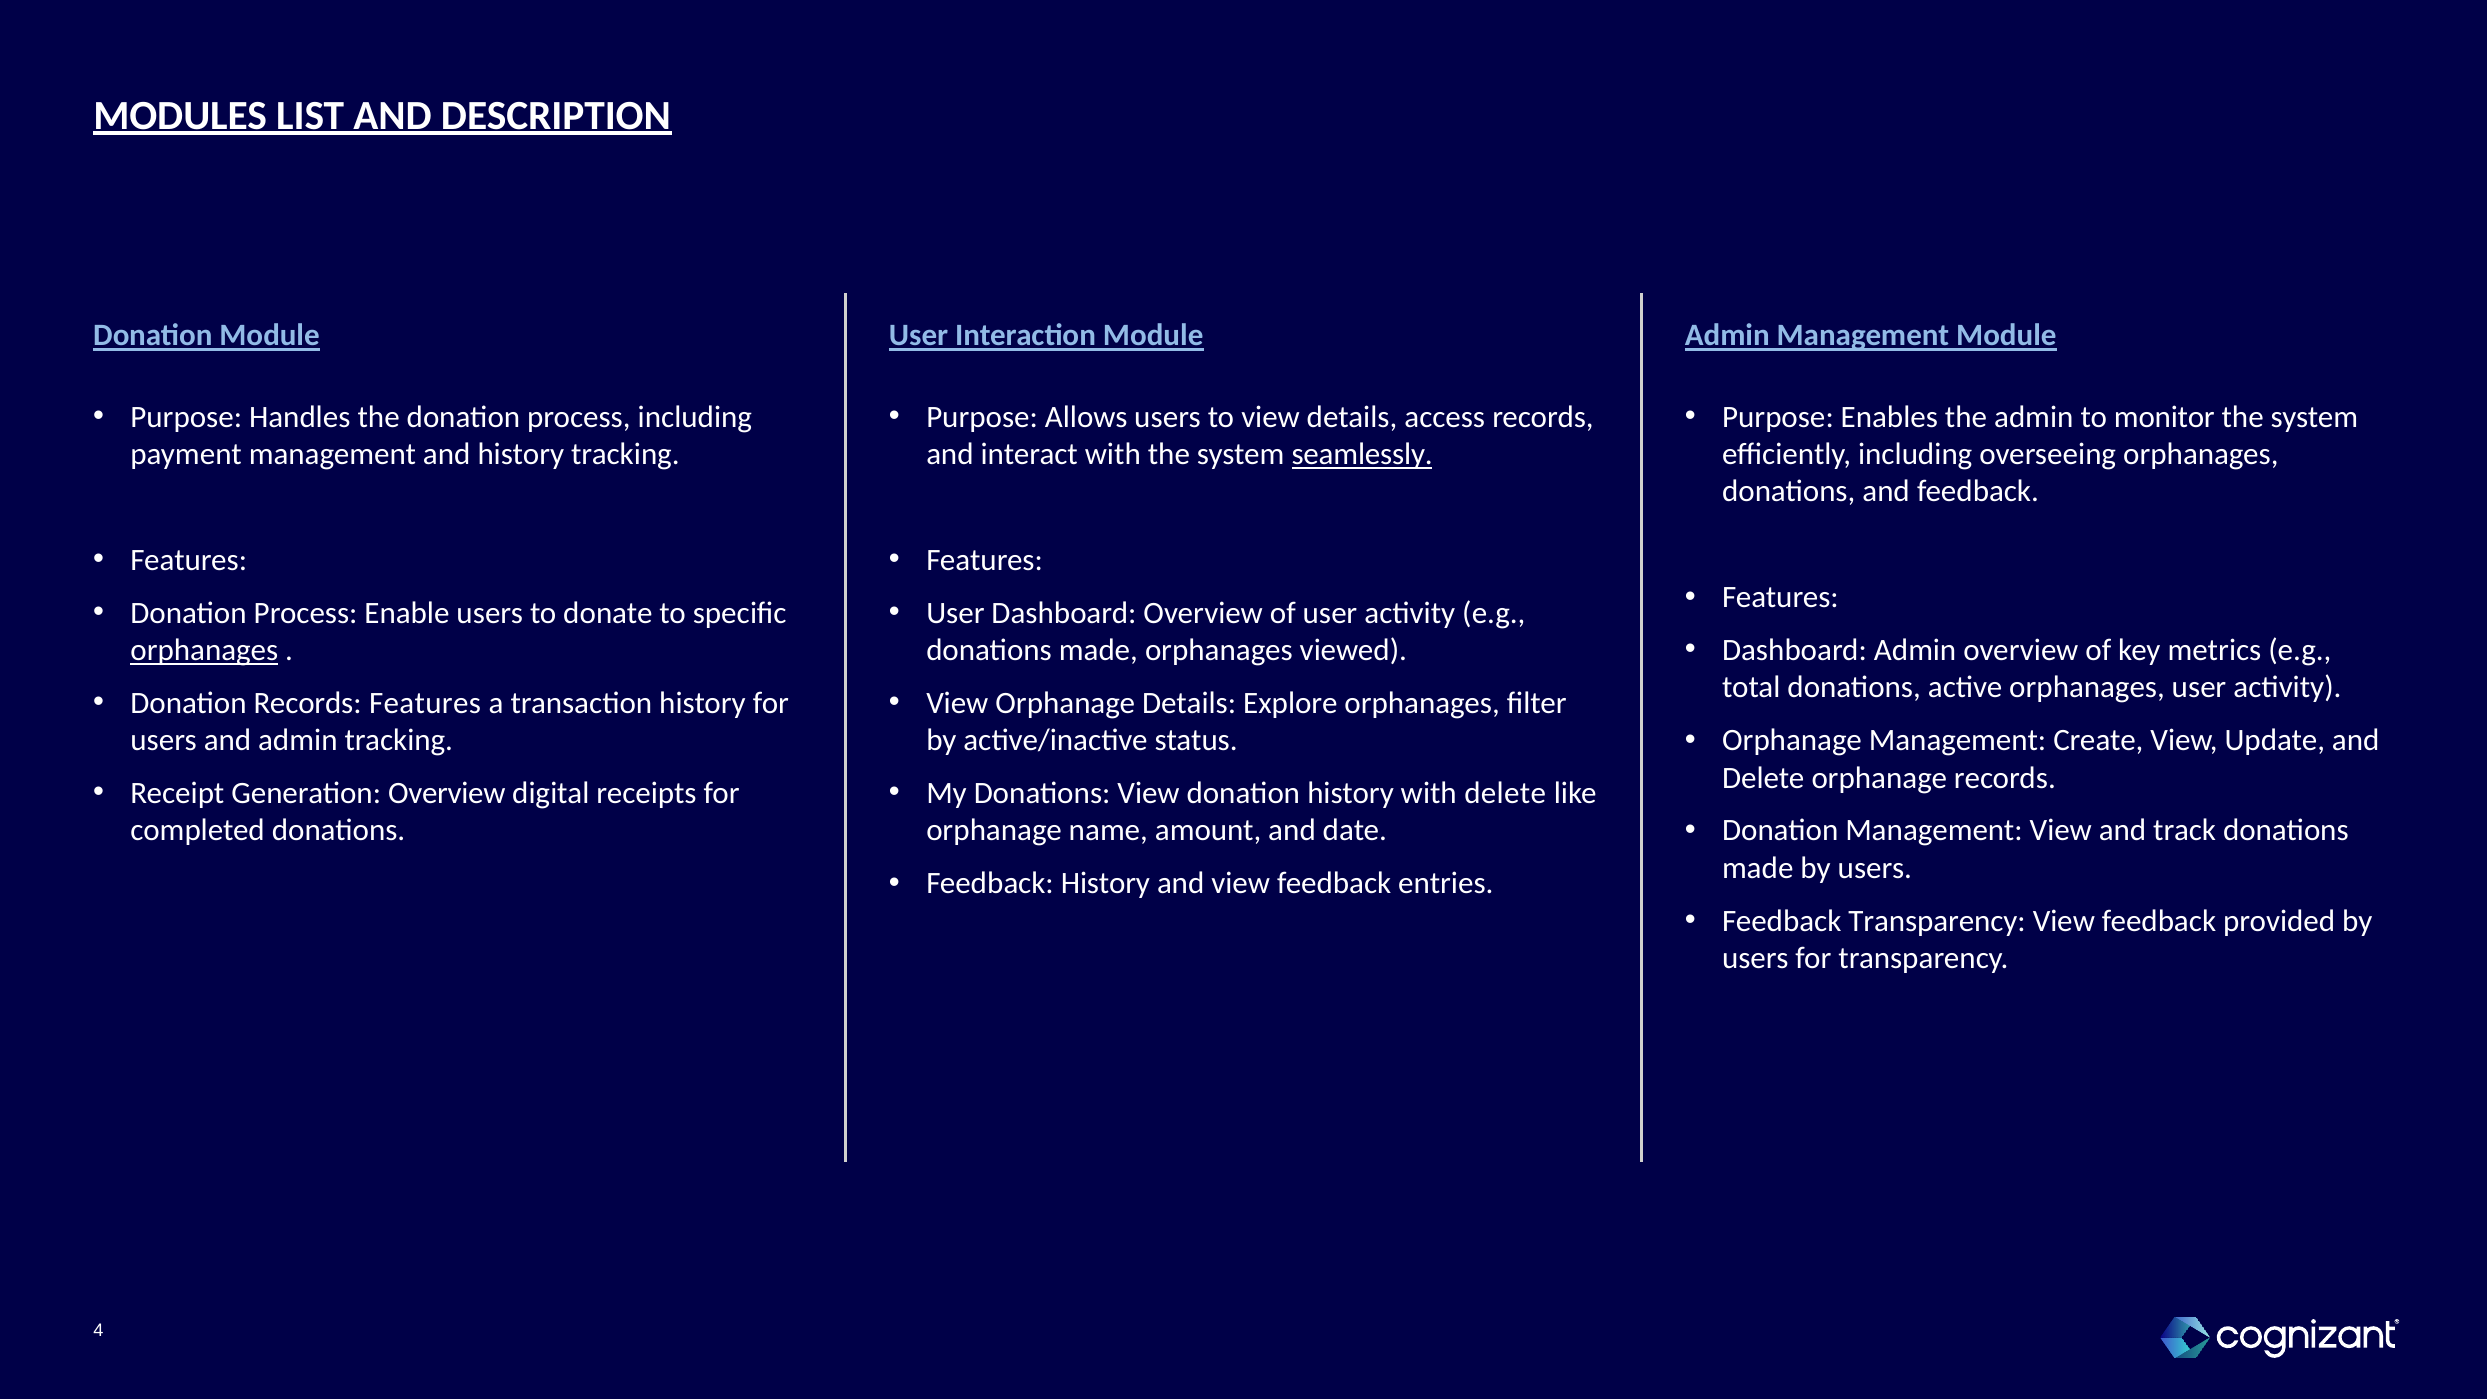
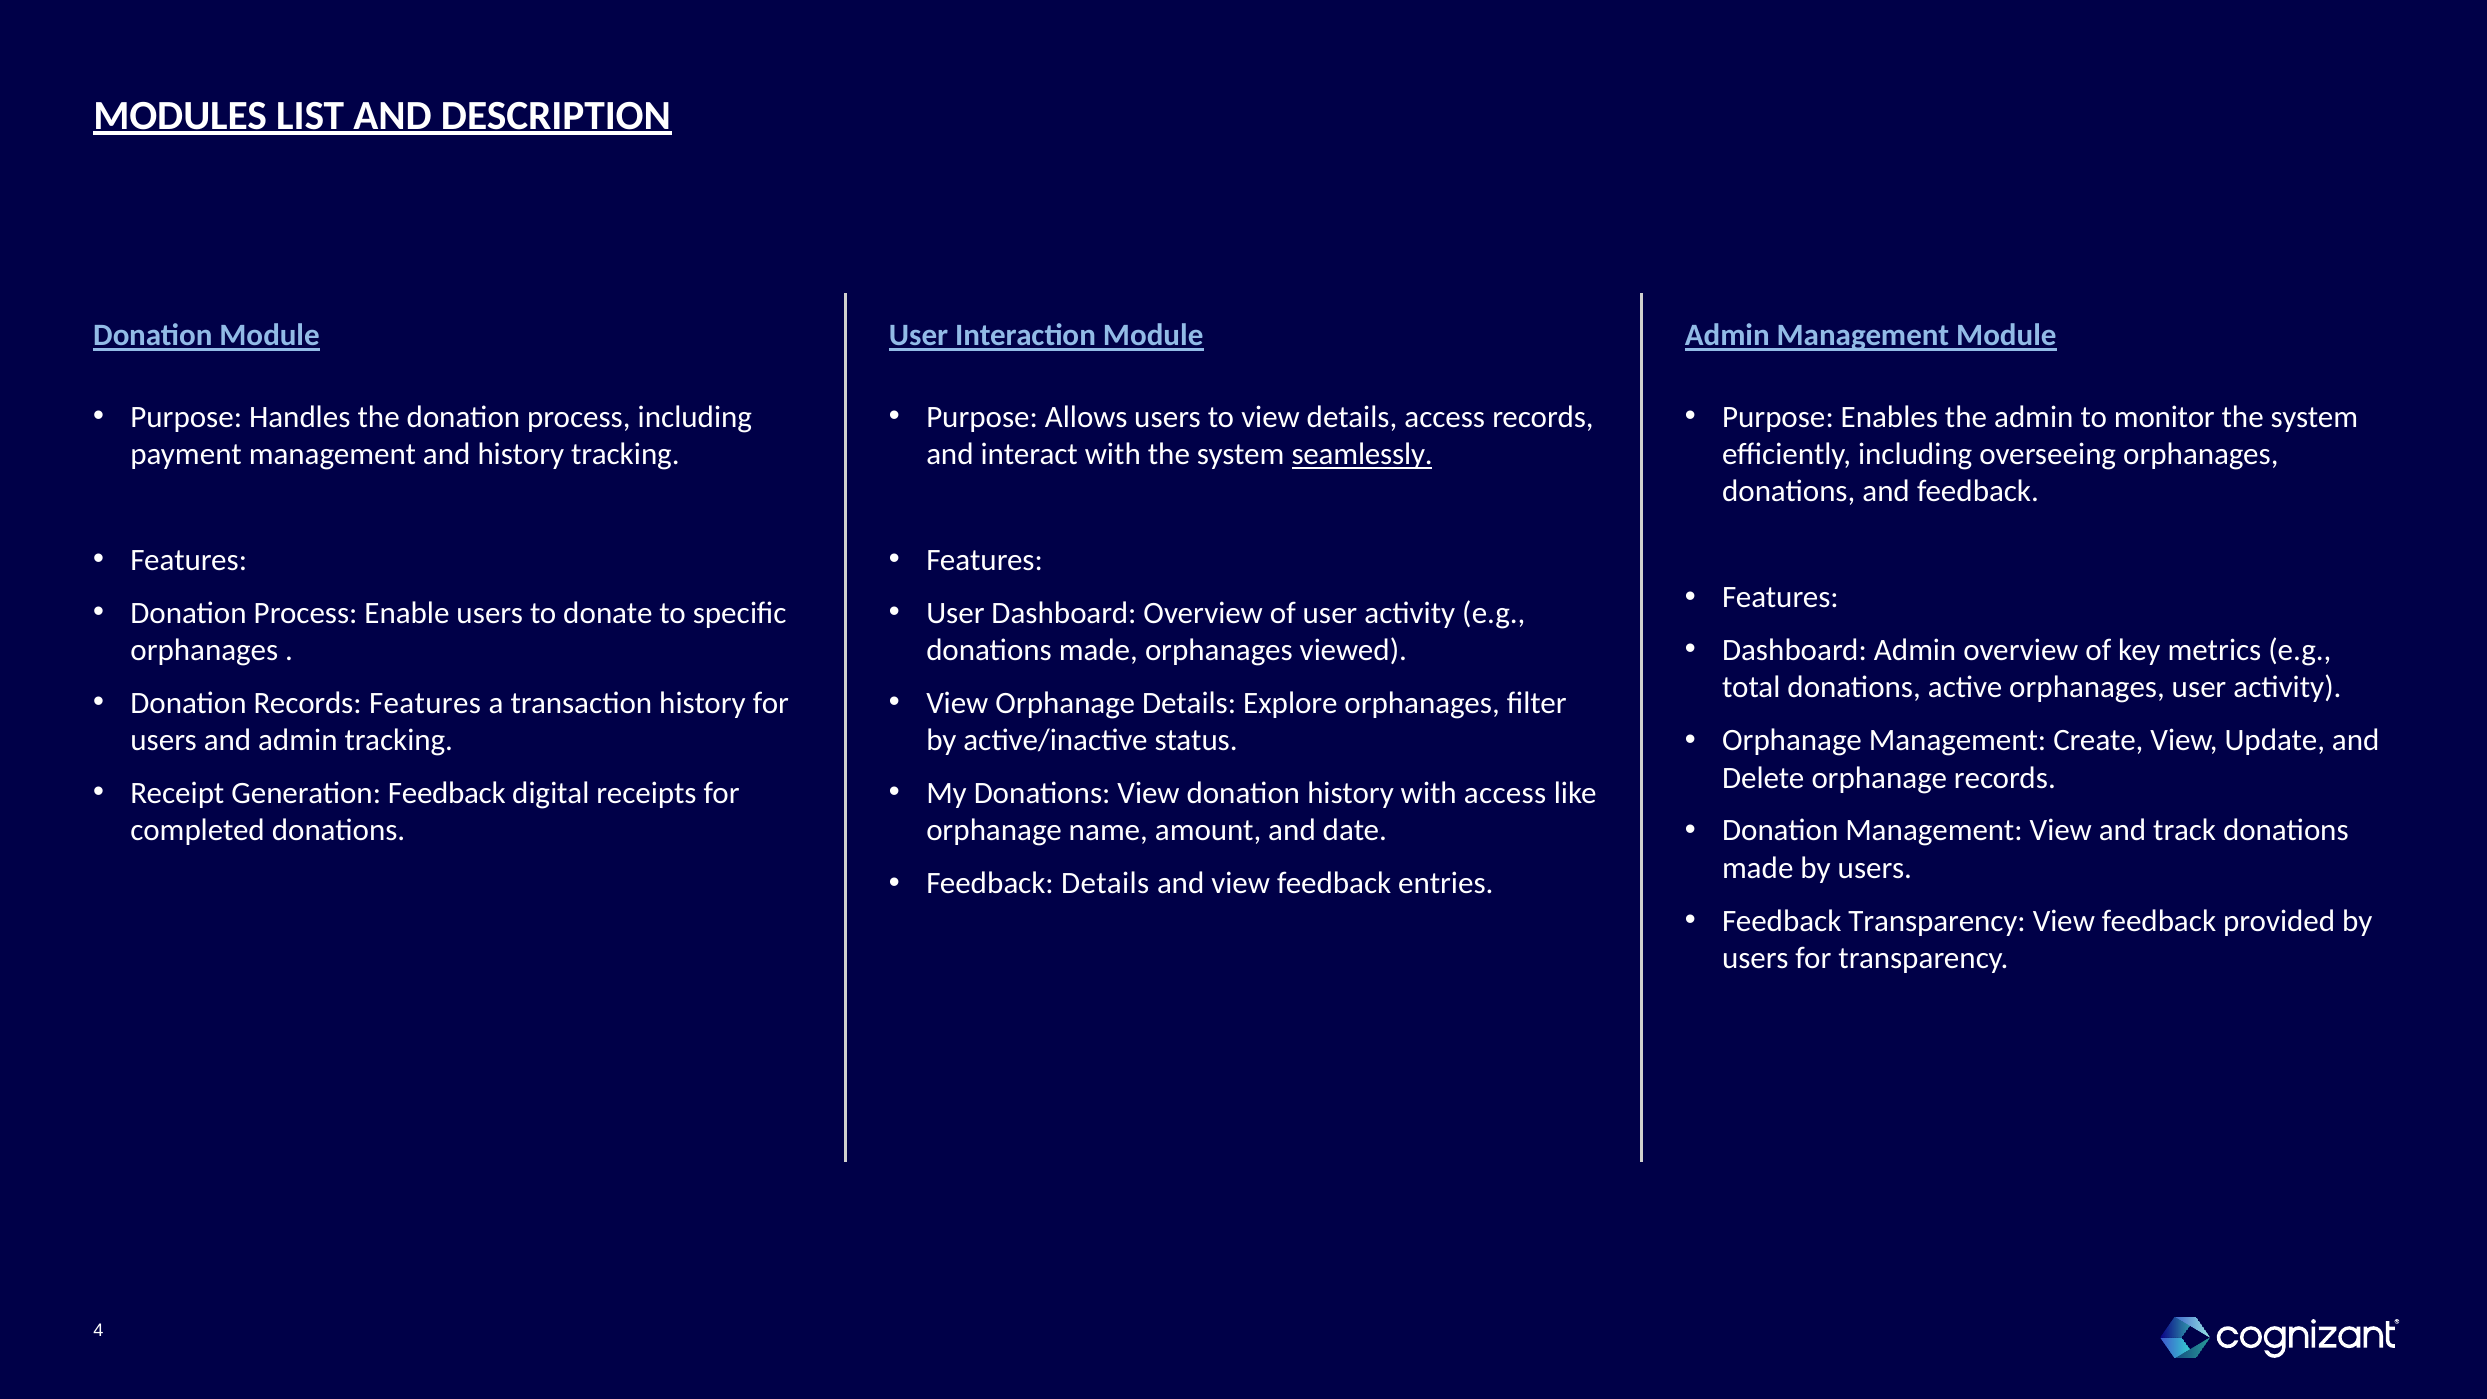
orphanages at (204, 650) underline: present -> none
Generation Overview: Overview -> Feedback
with delete: delete -> access
Feedback History: History -> Details
